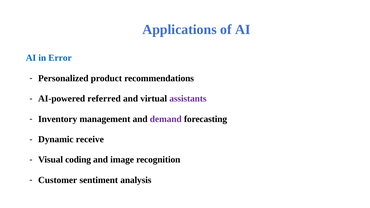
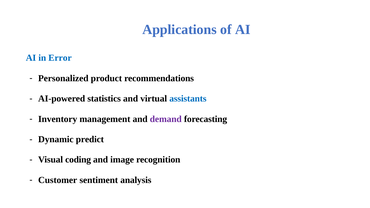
referred: referred -> statistics
assistants colour: purple -> blue
receive: receive -> predict
